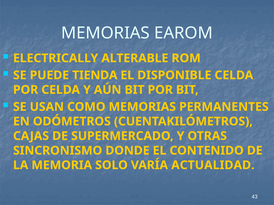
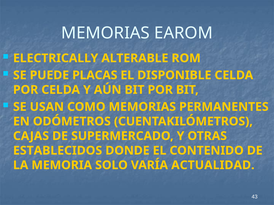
TIENDA: TIENDA -> PLACAS
SINCRONISMO: SINCRONISMO -> ESTABLECIDOS
